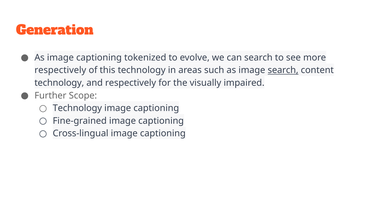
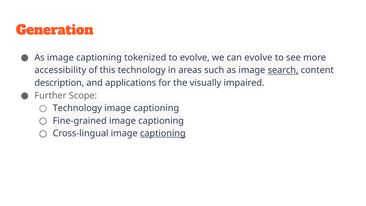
can search: search -> evolve
respectively at (60, 70): respectively -> accessibility
technology at (59, 83): technology -> description
and respectively: respectively -> applications
captioning at (163, 133) underline: none -> present
